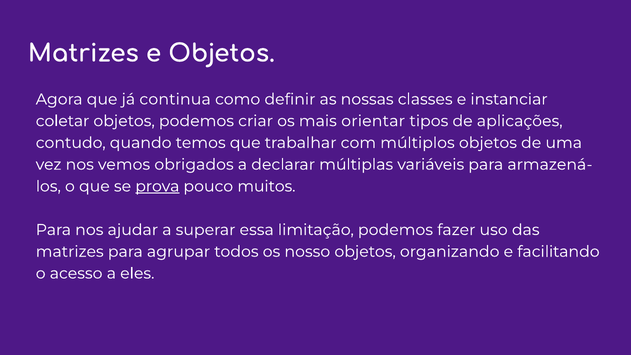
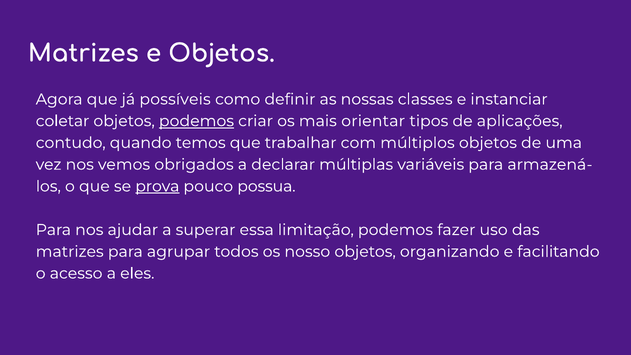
continua: continua -> possíveis
podemos at (196, 121) underline: none -> present
muitos: muitos -> possua
